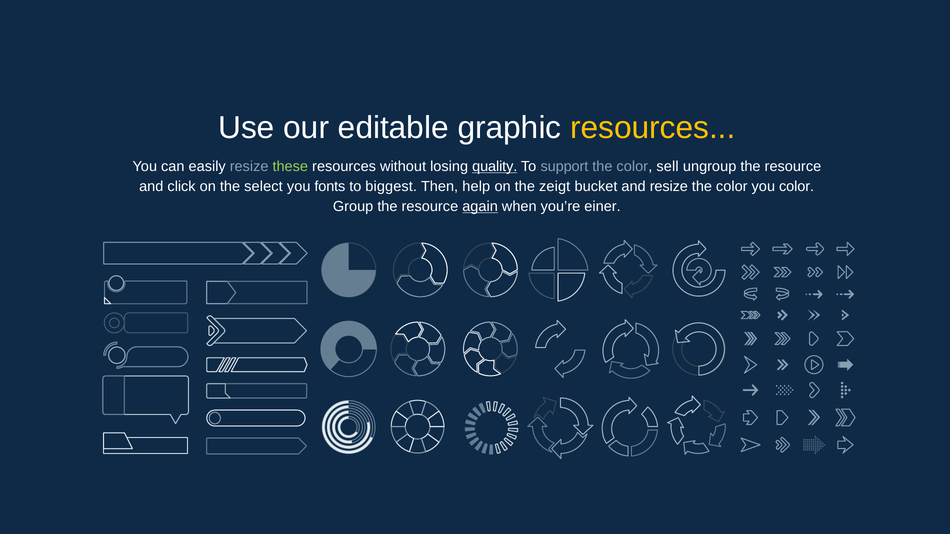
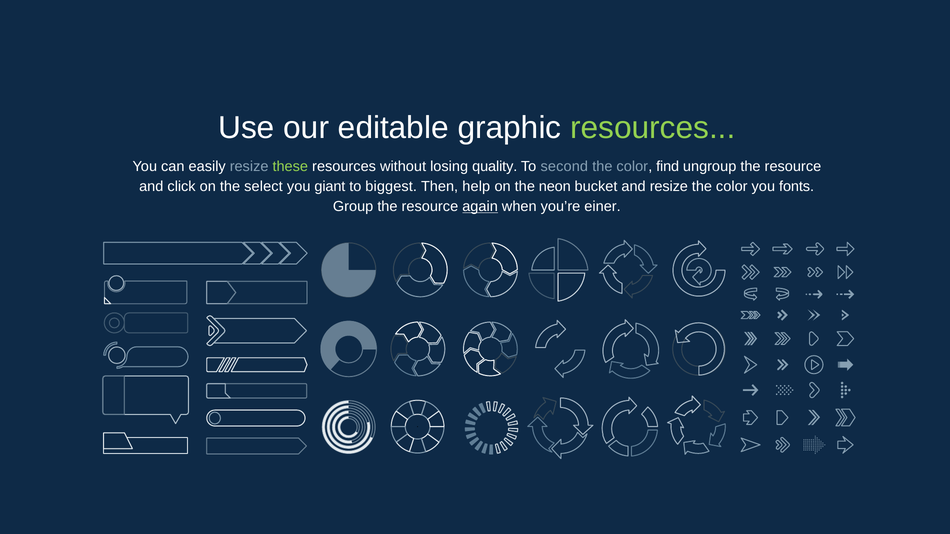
resources at (653, 128) colour: yellow -> light green
quality underline: present -> none
support: support -> second
sell: sell -> find
fonts: fonts -> giant
zeigt: zeigt -> neon
you color: color -> fonts
